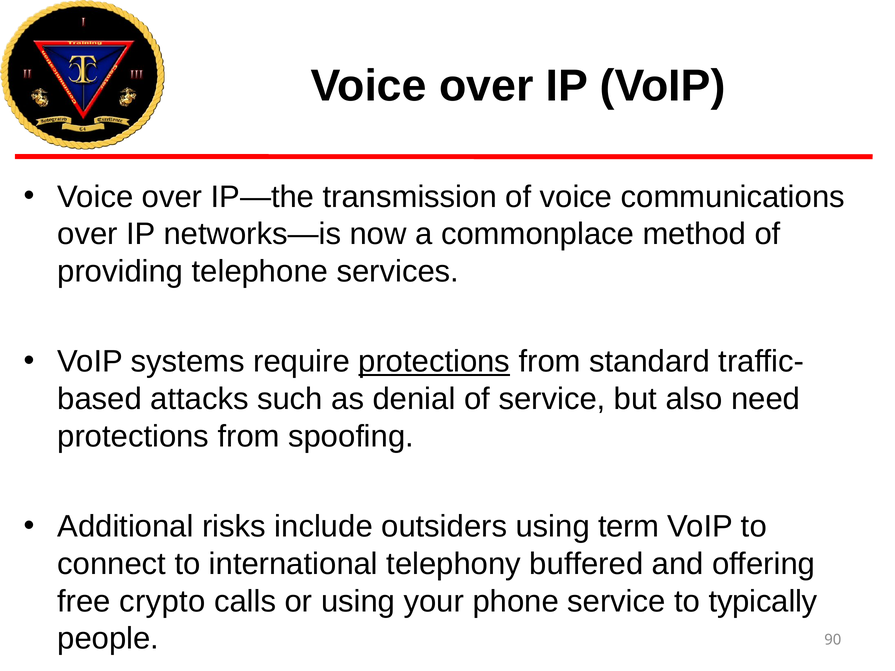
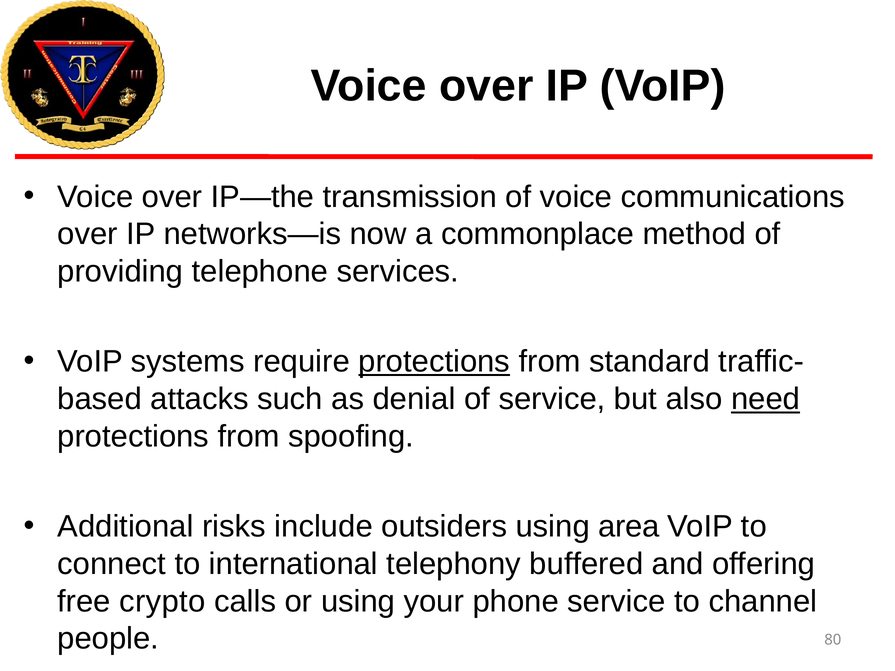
need underline: none -> present
term: term -> area
typically: typically -> channel
90: 90 -> 80
